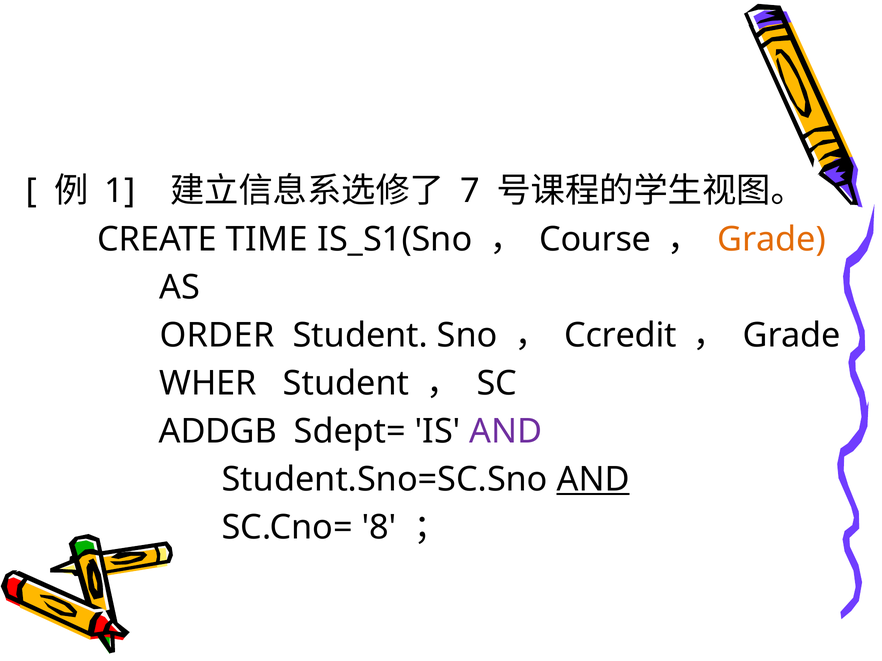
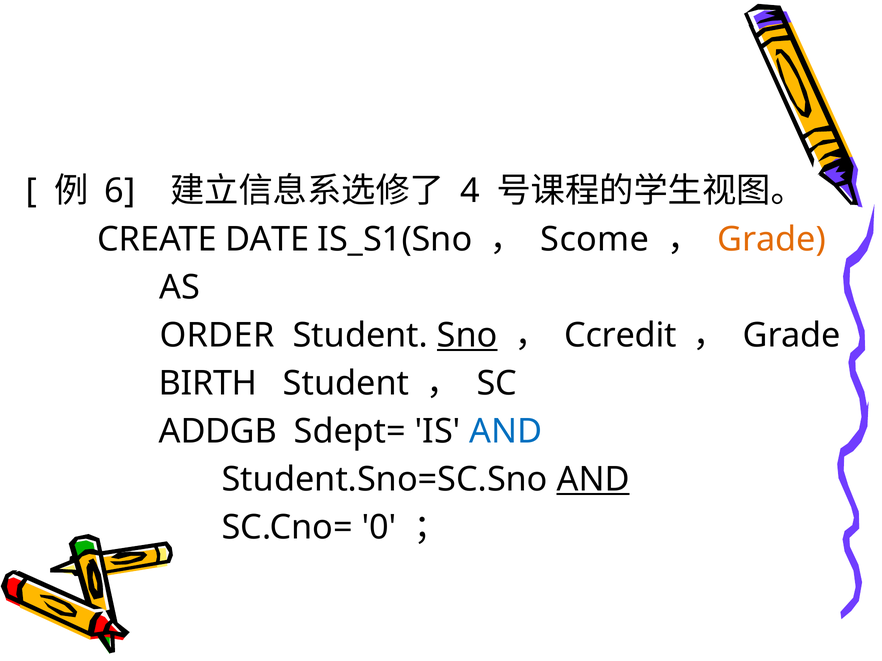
1: 1 -> 6
7: 7 -> 4
TIME: TIME -> DATE
Course: Course -> Scome
Sno underline: none -> present
WHER: WHER -> BIRTH
AND at (506, 432) colour: purple -> blue
8: 8 -> 0
